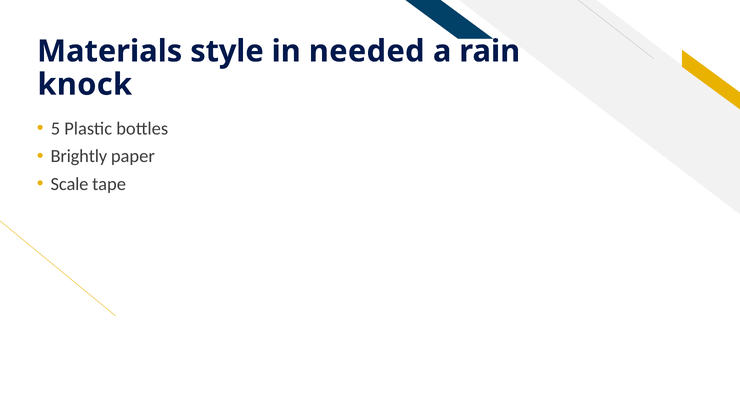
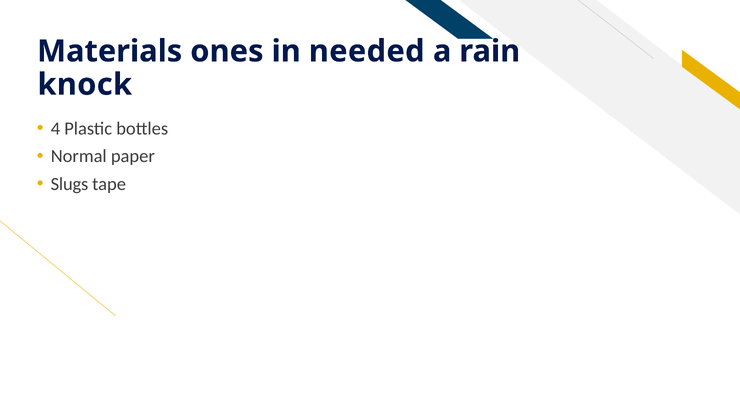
style: style -> ones
5: 5 -> 4
Brightly: Brightly -> Normal
Scale: Scale -> Slugs
